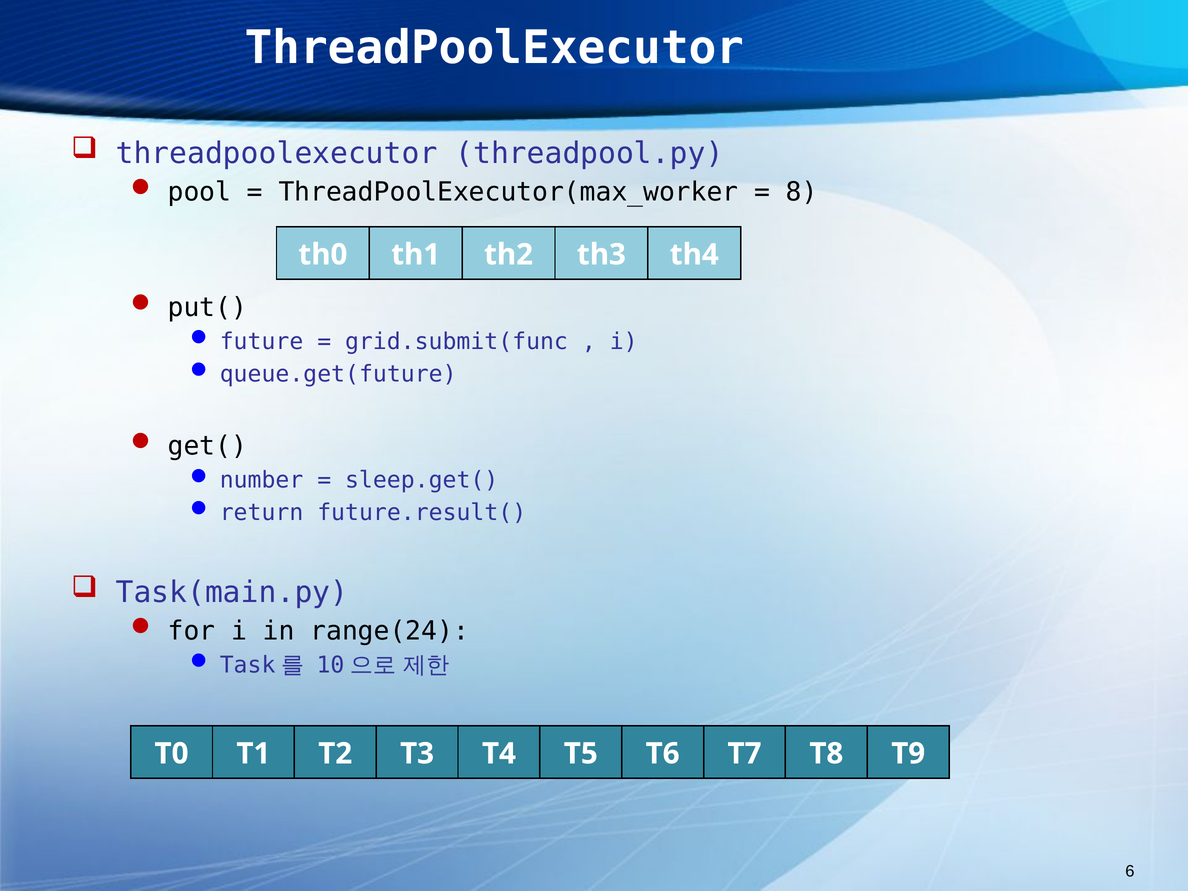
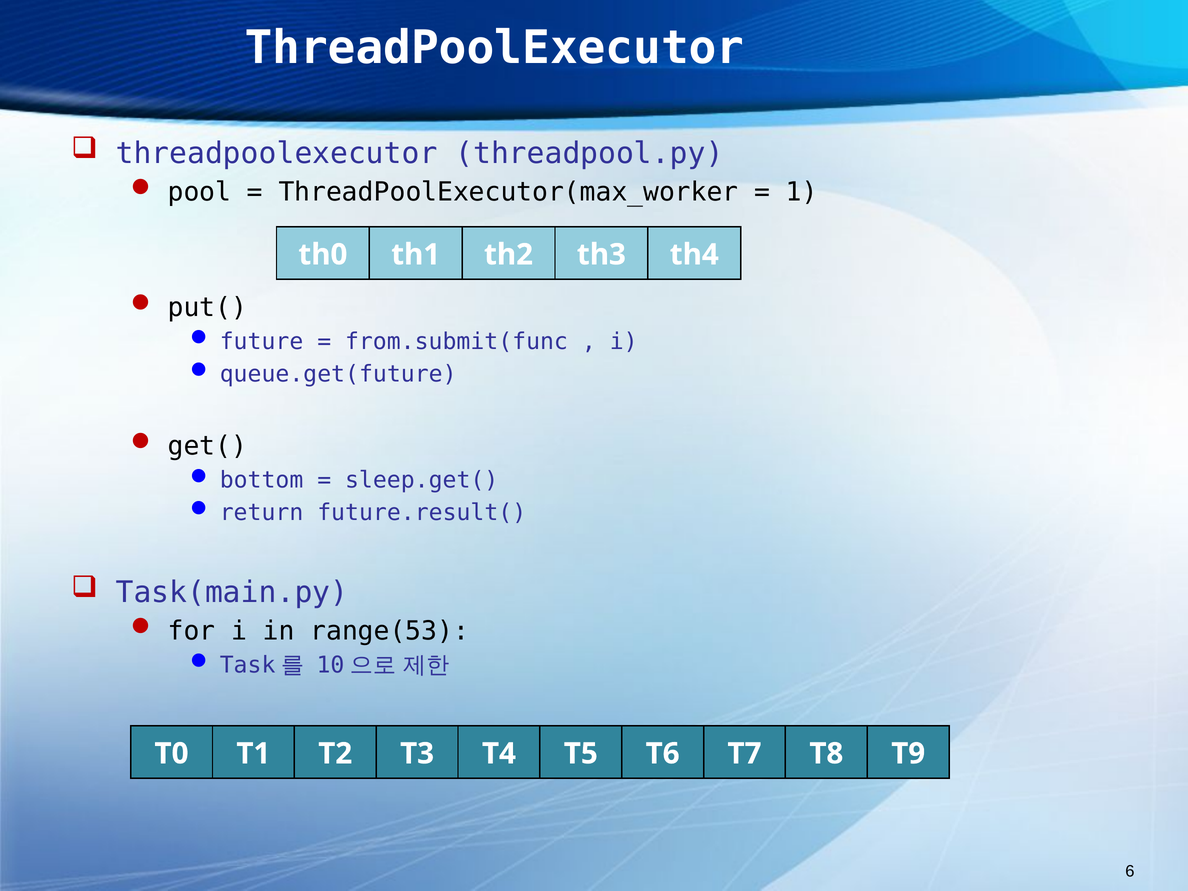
8: 8 -> 1
grid.submit(func: grid.submit(func -> from.submit(func
number: number -> bottom
range(24: range(24 -> range(53
